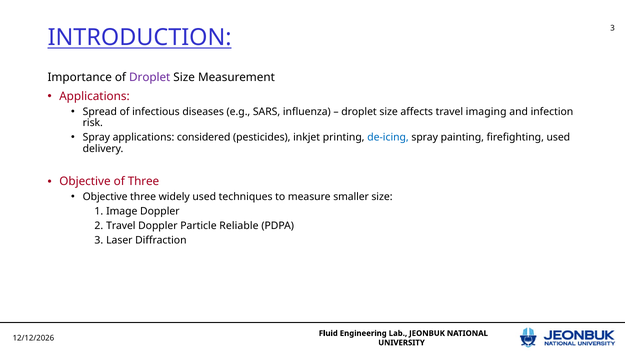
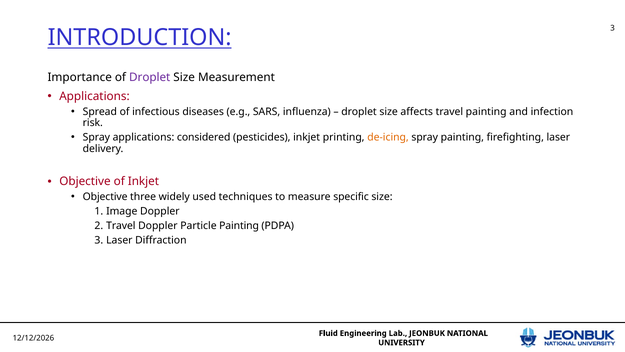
travel imaging: imaging -> painting
de-icing colour: blue -> orange
firefighting used: used -> laser
of Three: Three -> Inkjet
smaller: smaller -> specific
Particle Reliable: Reliable -> Painting
